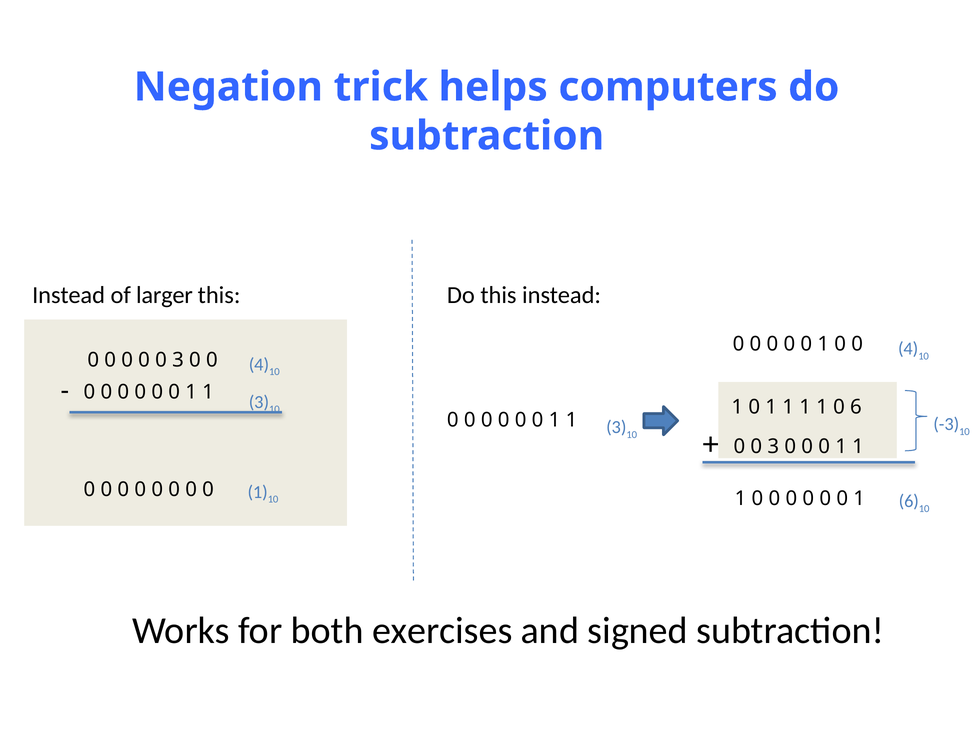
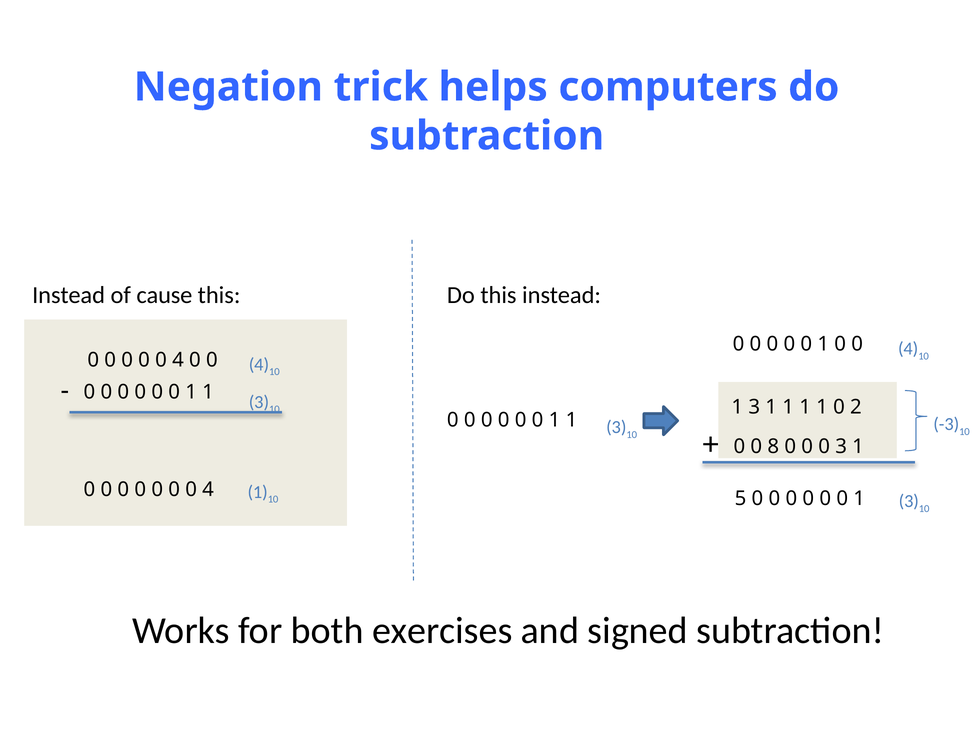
larger: larger -> cause
3 at (178, 360): 3 -> 4
0 at (754, 407): 0 -> 3
0 6: 6 -> 2
3 at (773, 447): 3 -> 8
1 at (841, 447): 1 -> 3
0 at (208, 490): 0 -> 4
1 at (741, 499): 1 -> 5
0 1 6: 6 -> 3
